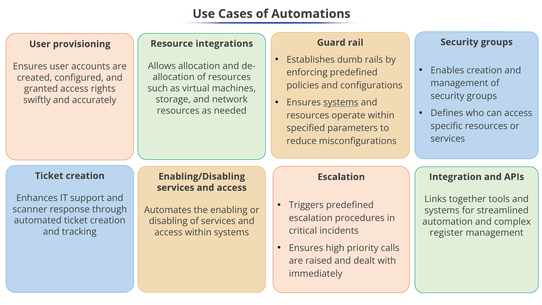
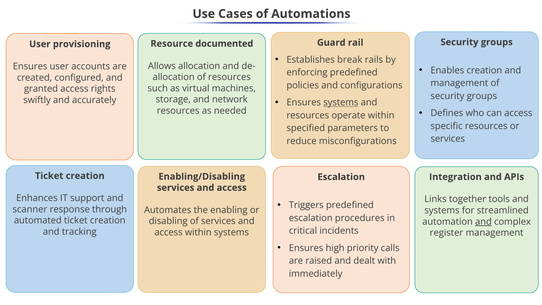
integrations: integrations -> documented
dumb: dumb -> break
and at (483, 222) underline: none -> present
